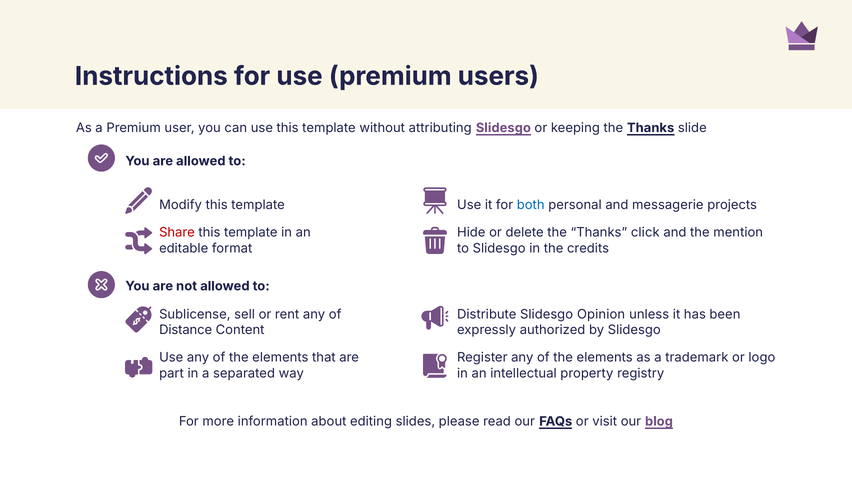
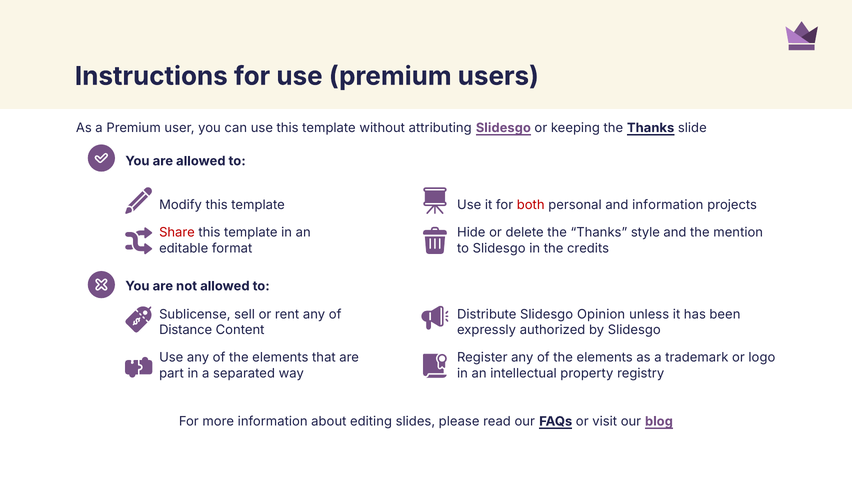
both colour: blue -> red
and messagerie: messagerie -> information
click: click -> style
